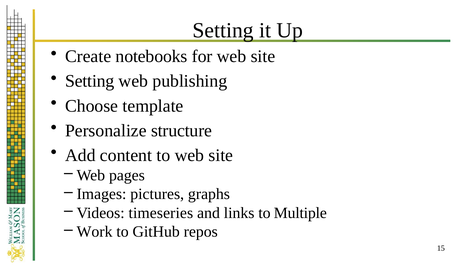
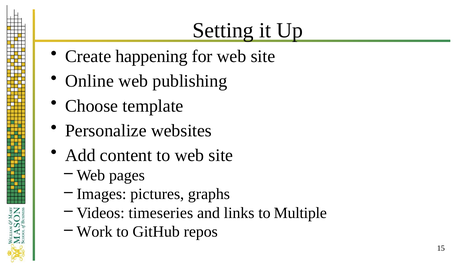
notebooks: notebooks -> happening
Setting at (90, 81): Setting -> Online
structure: structure -> websites
